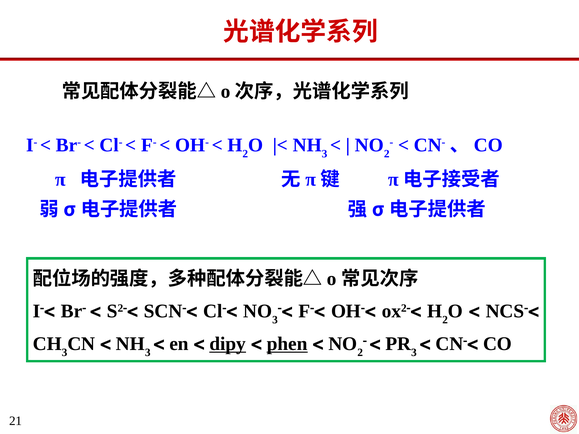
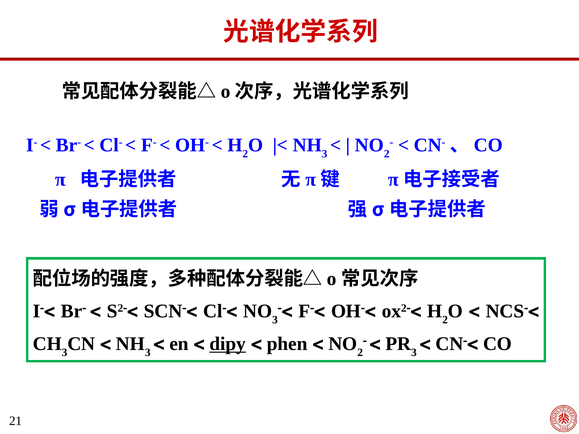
phen underline: present -> none
